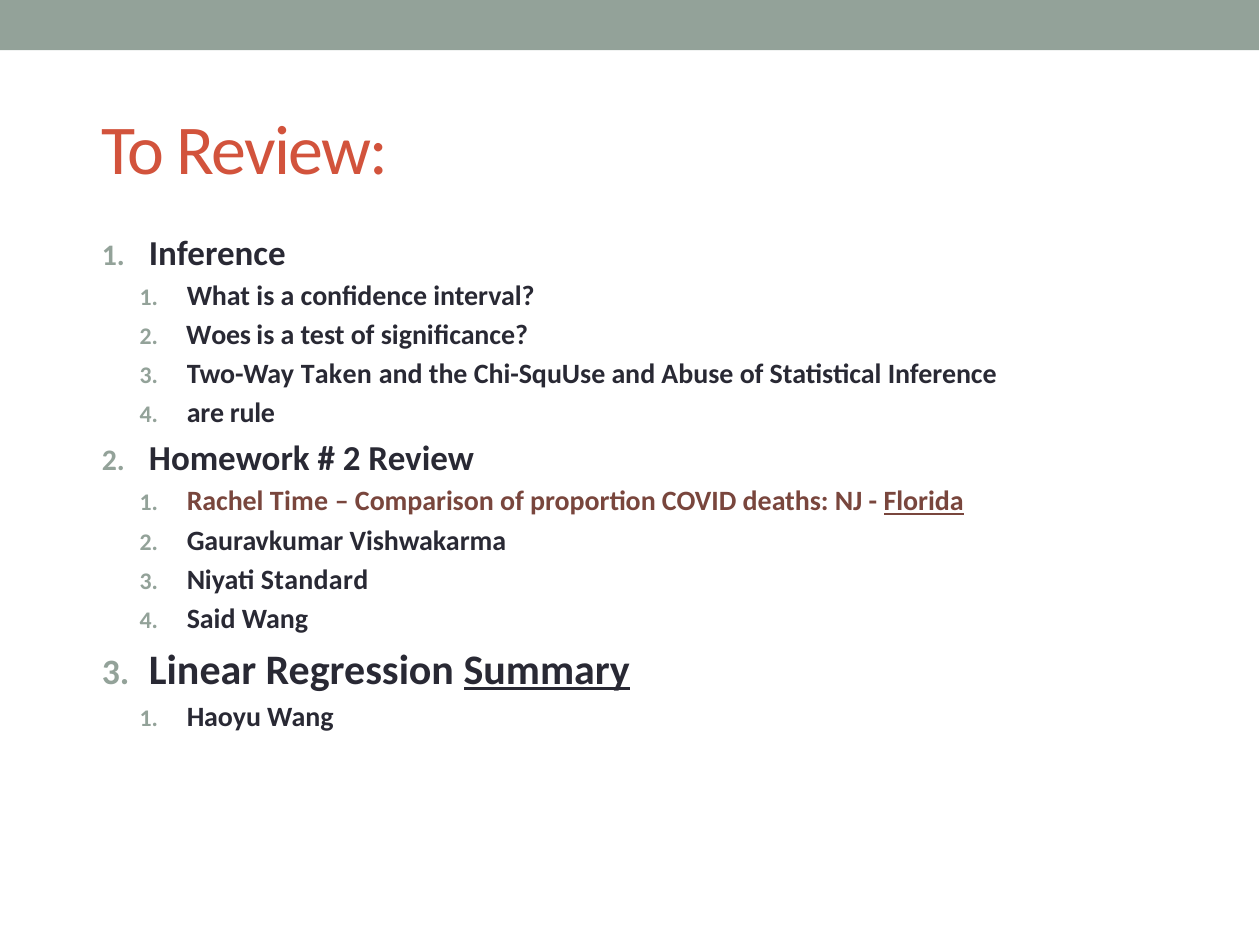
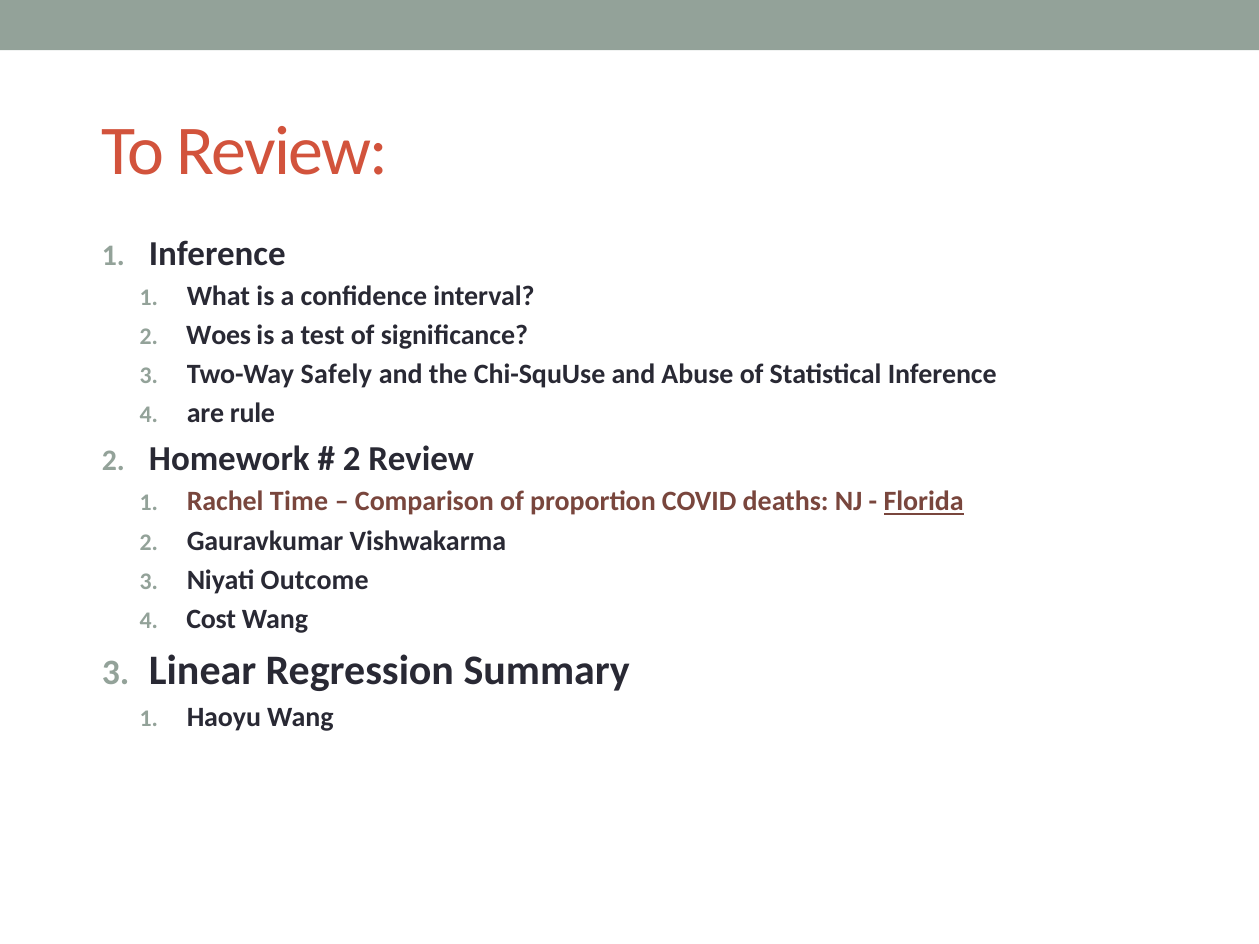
Taken: Taken -> Safely
Standard: Standard -> Outcome
Said: Said -> Cost
Summary underline: present -> none
